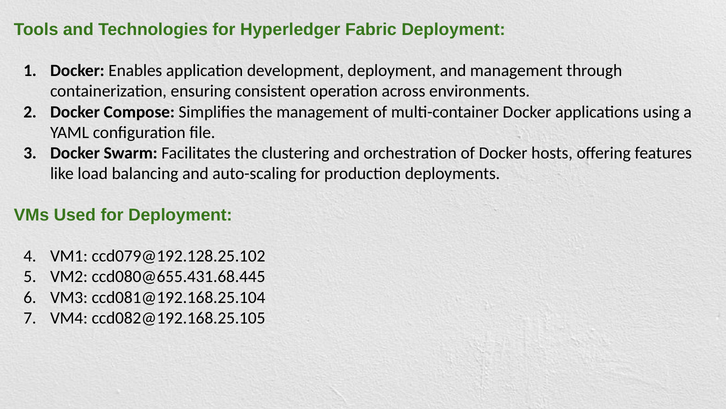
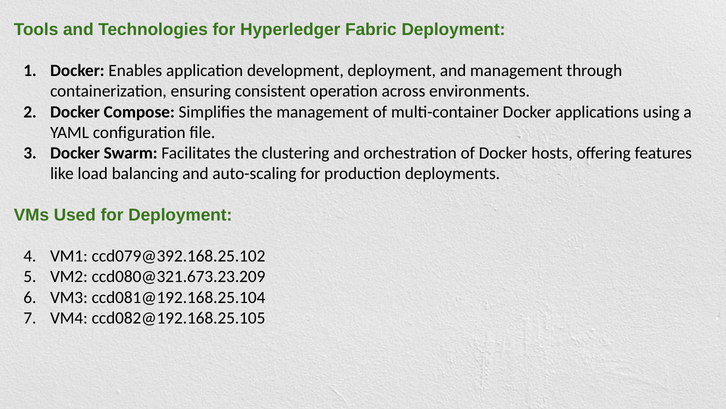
ccd079@192.128.25.102: ccd079@192.128.25.102 -> ccd079@392.168.25.102
ccd080@655.431.68.445: ccd080@655.431.68.445 -> ccd080@321.673.23.209
